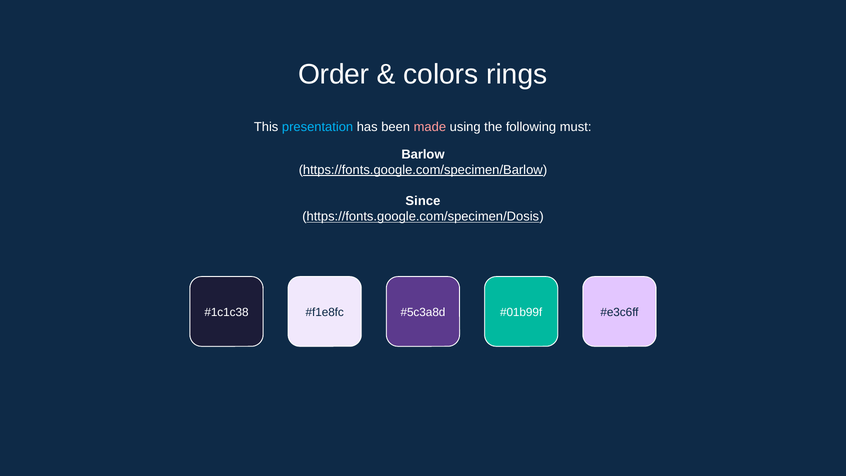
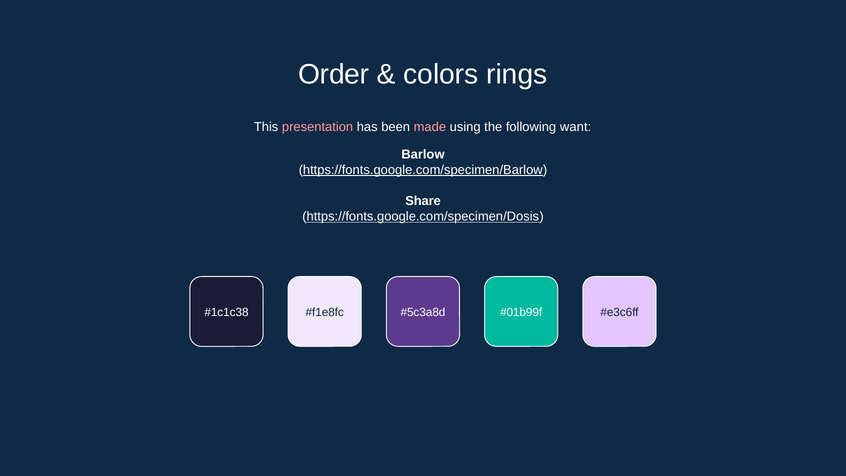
presentation colour: light blue -> pink
must: must -> want
Since: Since -> Share
